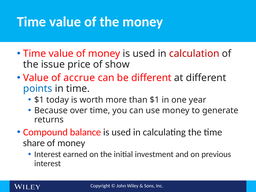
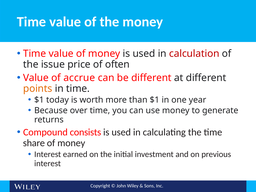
show: show -> often
points colour: blue -> orange
balance: balance -> consists
